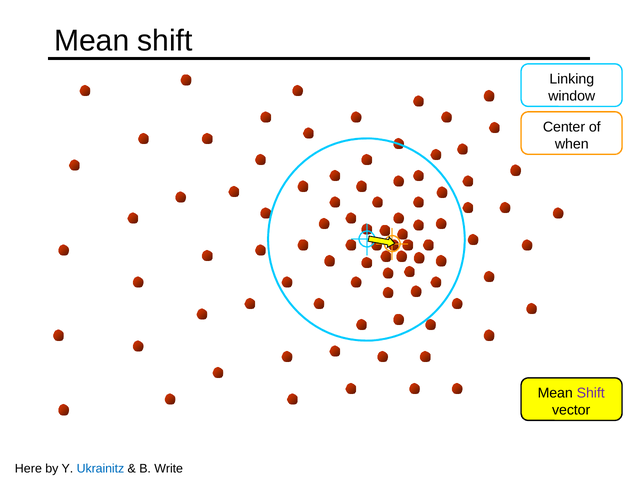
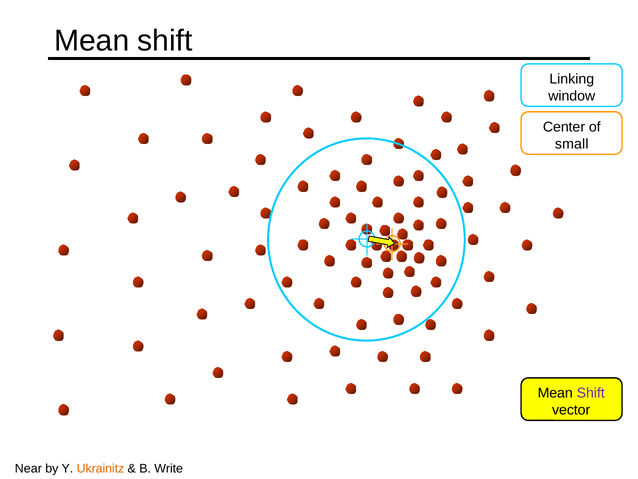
when: when -> small
Here: Here -> Near
Ukrainitz colour: blue -> orange
